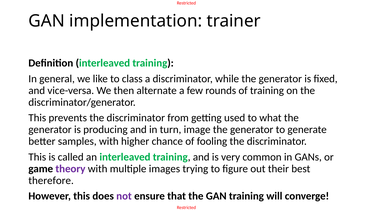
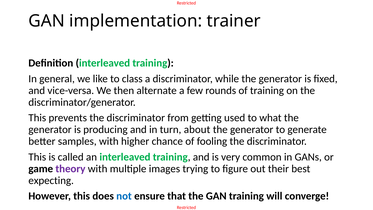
image: image -> about
therefore: therefore -> expecting
not colour: purple -> blue
